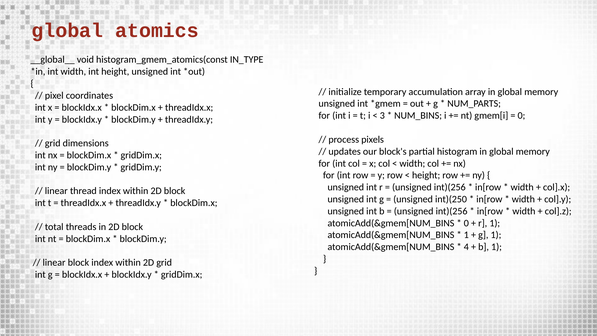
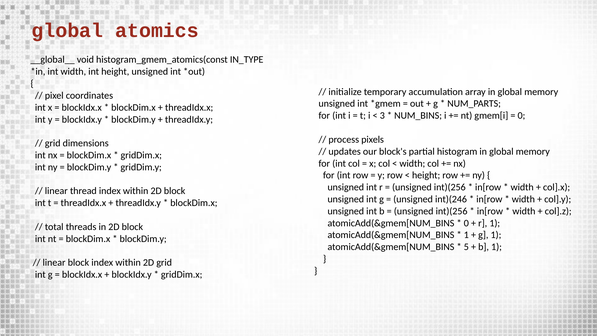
int)(250: int)(250 -> int)(246
4: 4 -> 5
